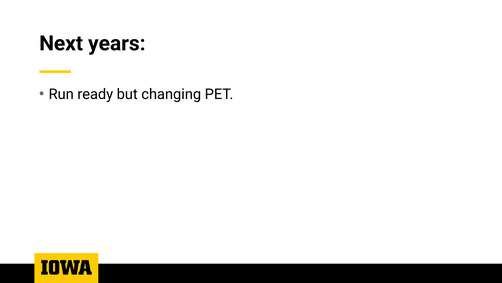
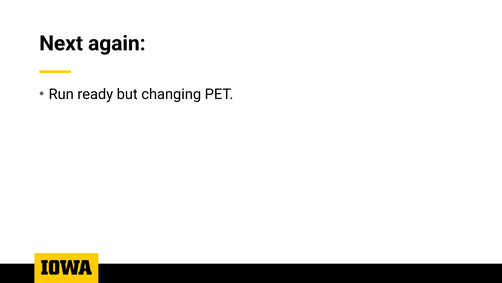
years: years -> again
